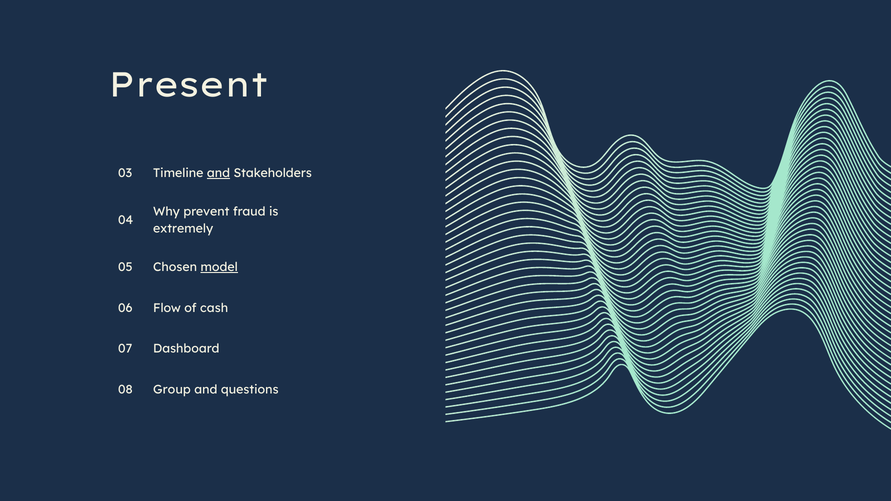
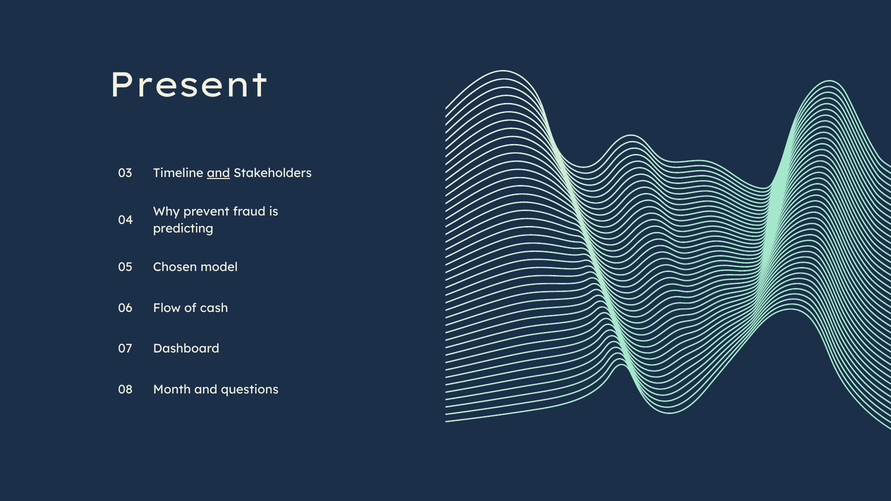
extremely: extremely -> predicting
model underline: present -> none
Group: Group -> Month
